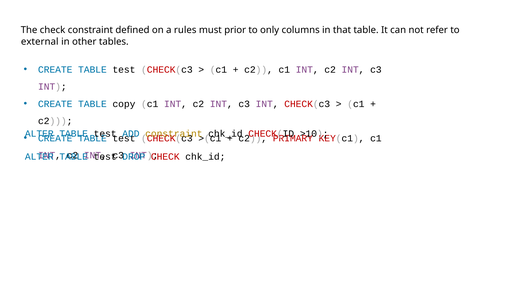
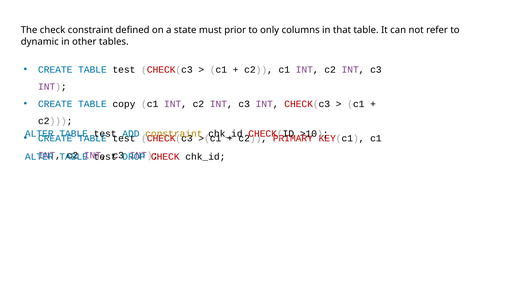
rules: rules -> state
external: external -> dynamic
